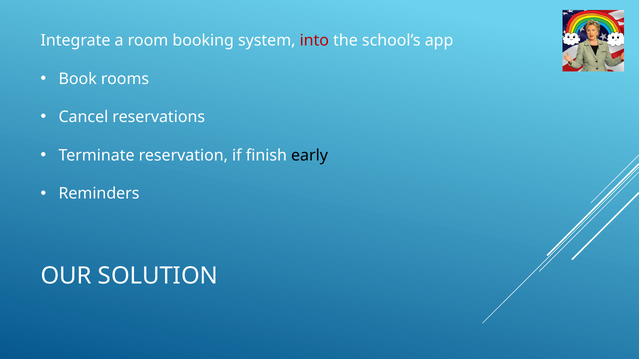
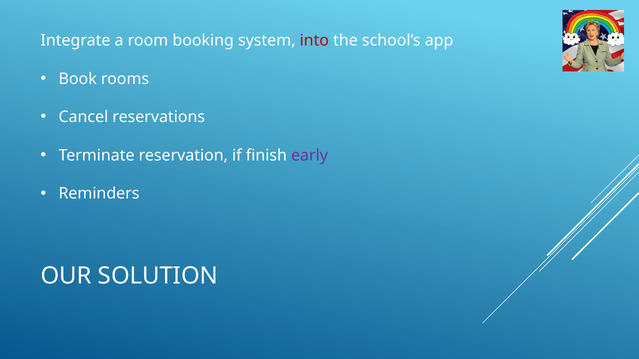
early colour: black -> purple
